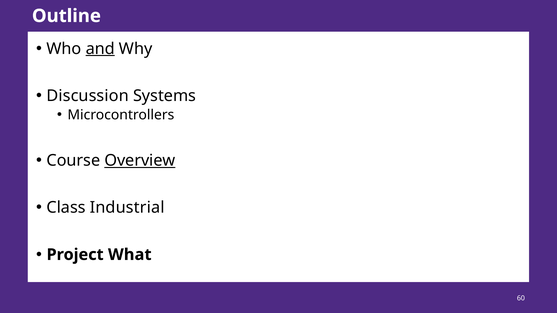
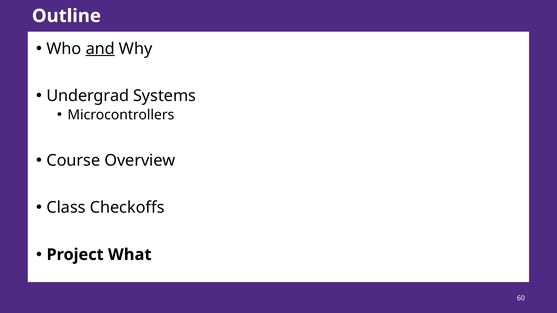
Discussion: Discussion -> Undergrad
Overview underline: present -> none
Industrial: Industrial -> Checkoffs
